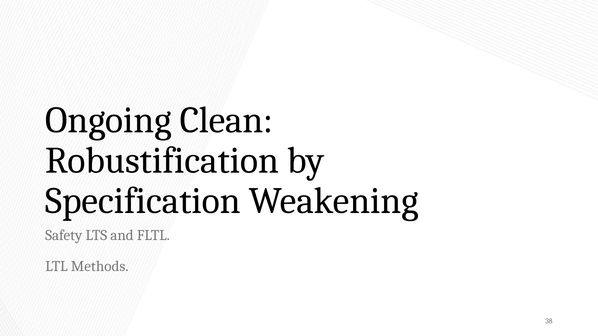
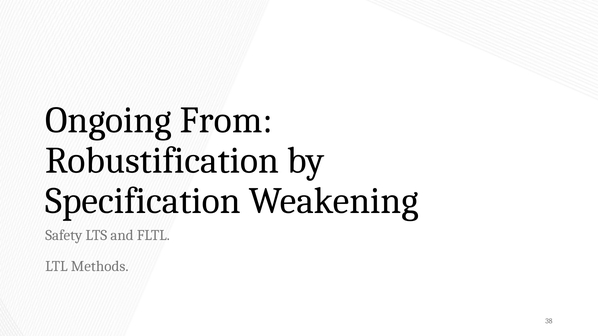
Clean: Clean -> From
